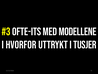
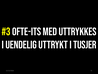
MODELLENE: MODELLENE -> UTTRYKKES
HVORFOR: HVORFOR -> UENDELIG
